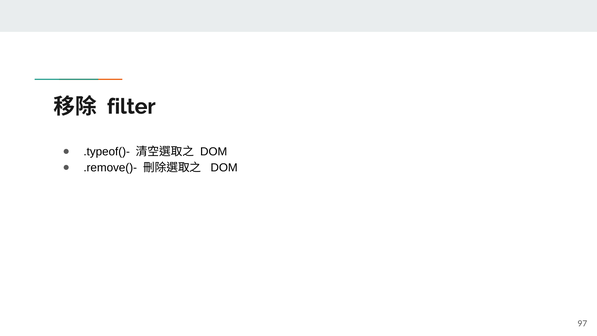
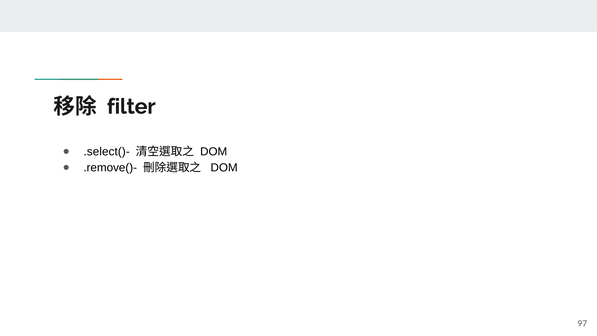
.typeof()-: .typeof()- -> .select()-
